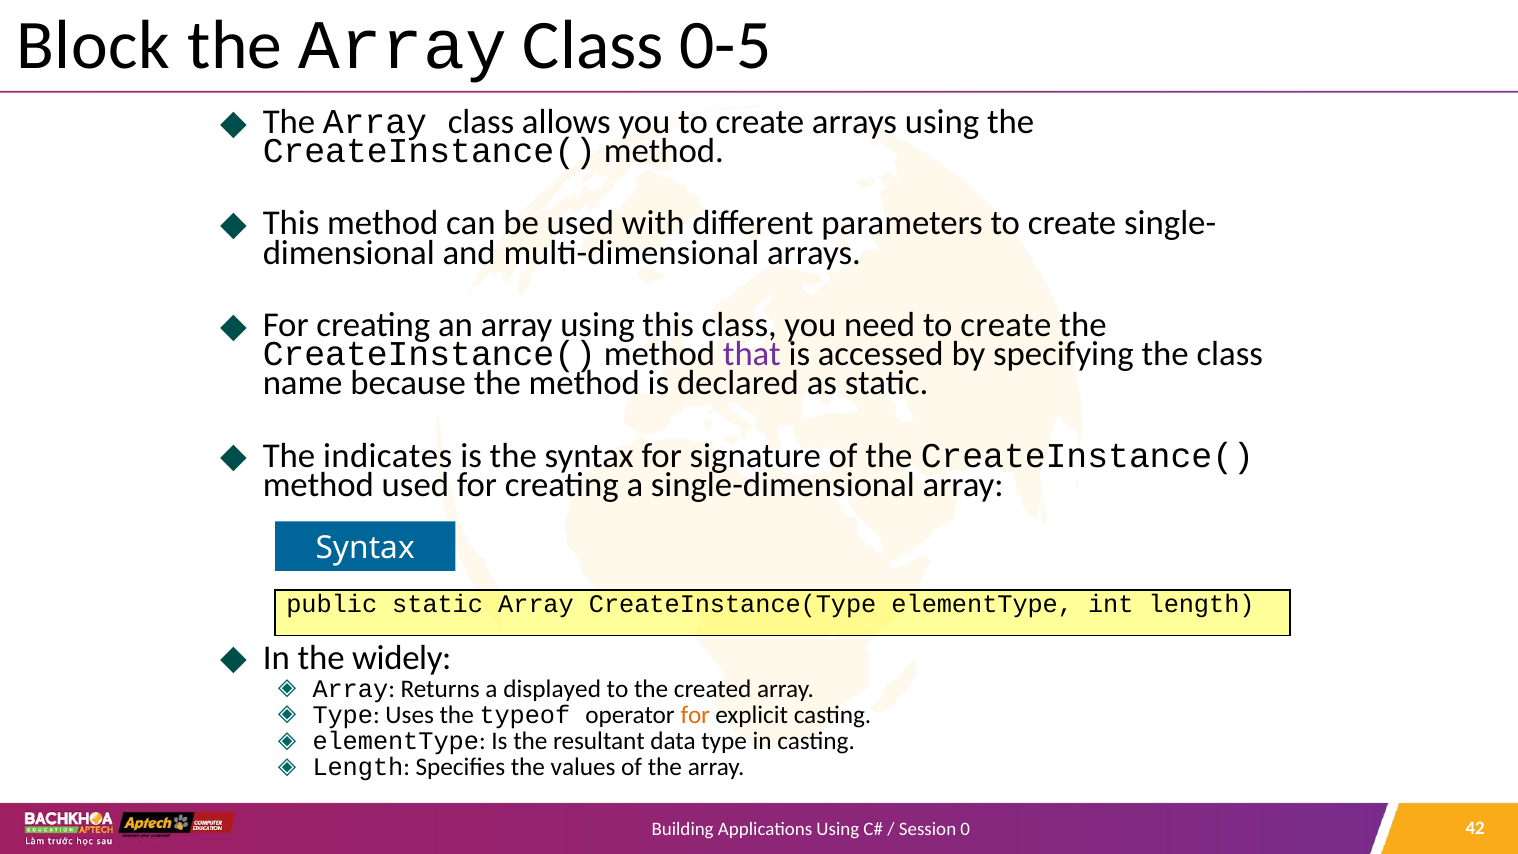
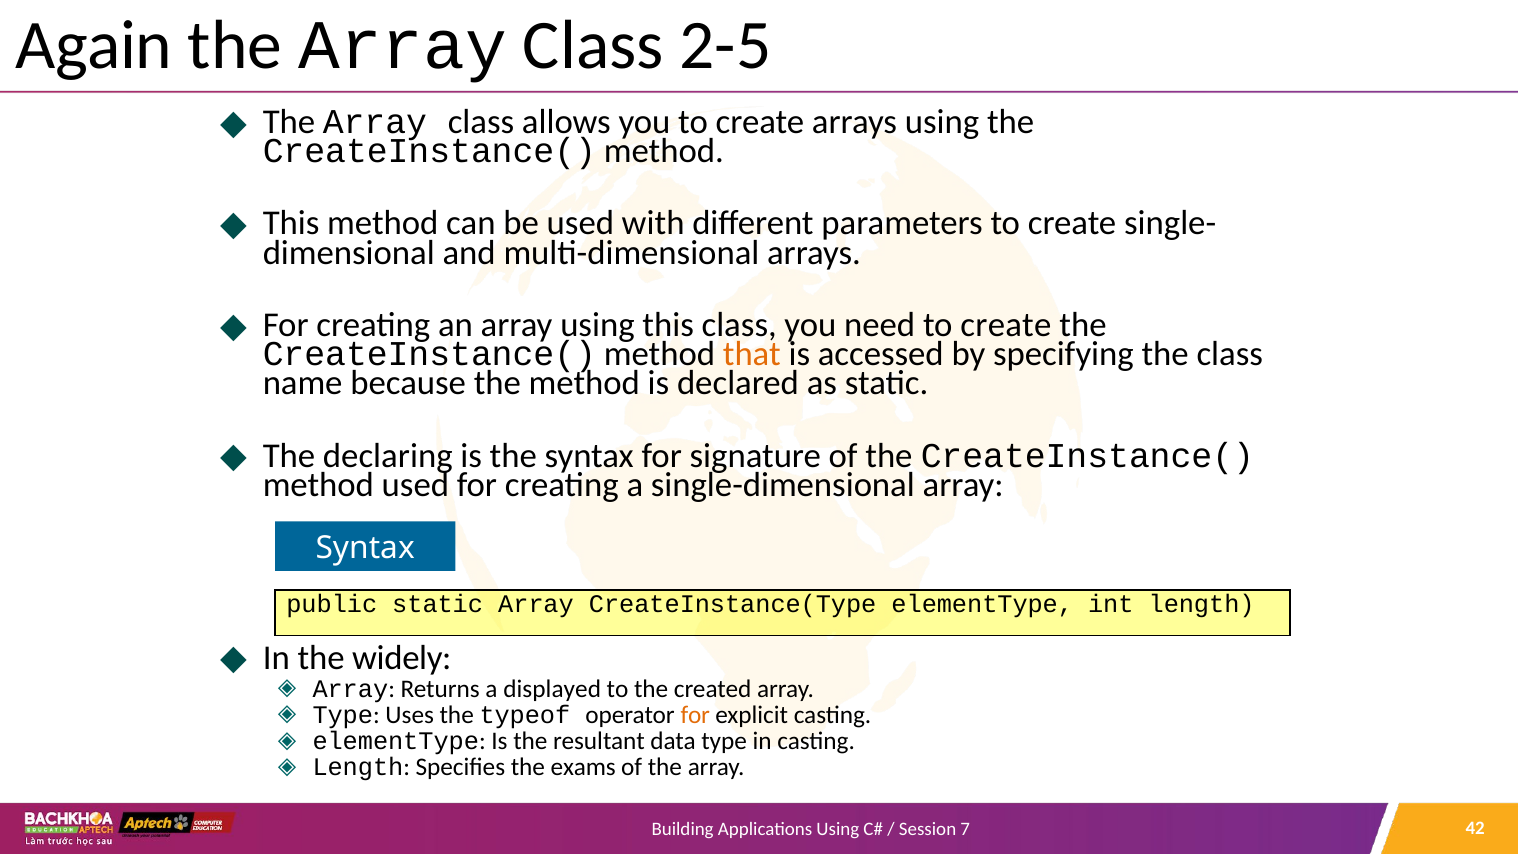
Block: Block -> Again
0-5: 0-5 -> 2-5
that colour: purple -> orange
indicates: indicates -> declaring
values: values -> exams
0: 0 -> 7
